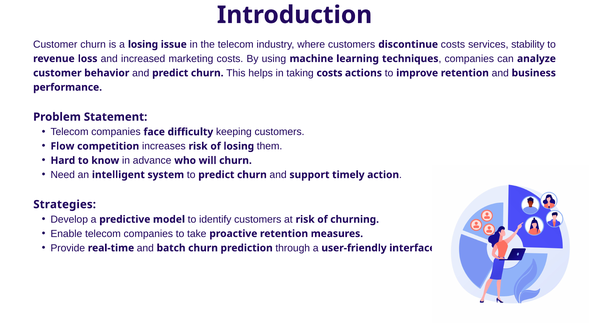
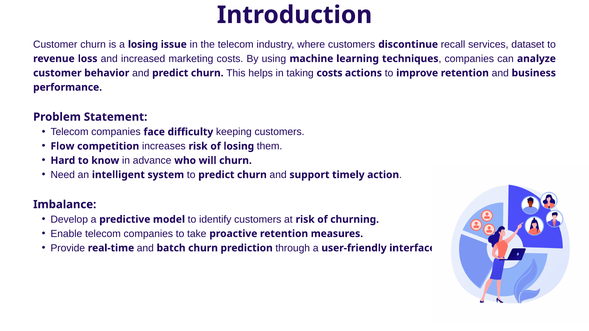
discontinue costs: costs -> recall
stability: stability -> dataset
Strategies: Strategies -> Imbalance
